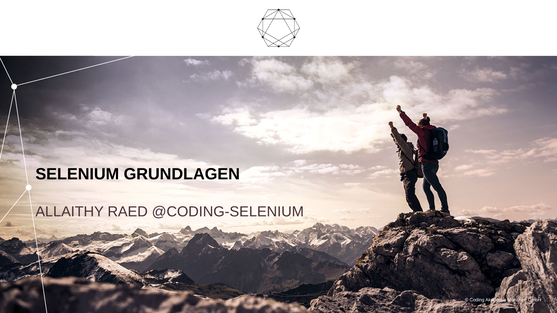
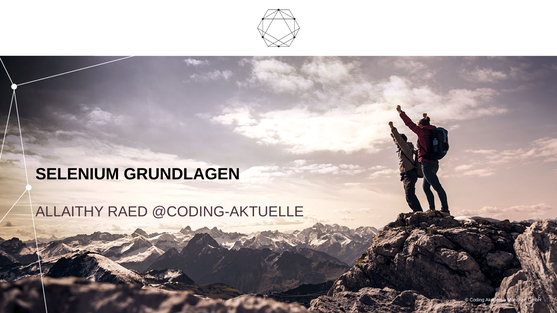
@CODING-SELENIUM: @CODING-SELENIUM -> @CODING-AKTUELLE
